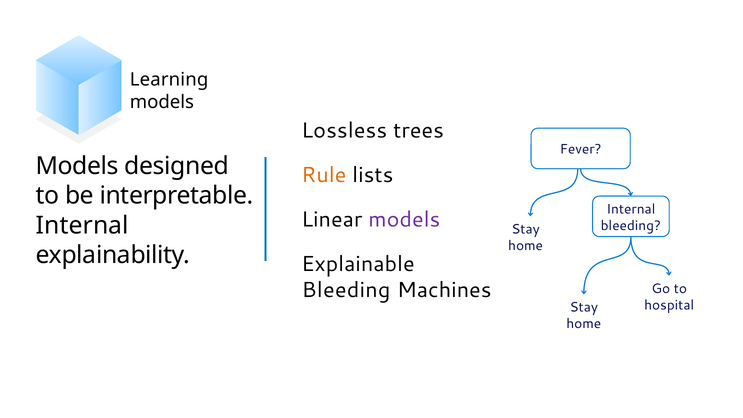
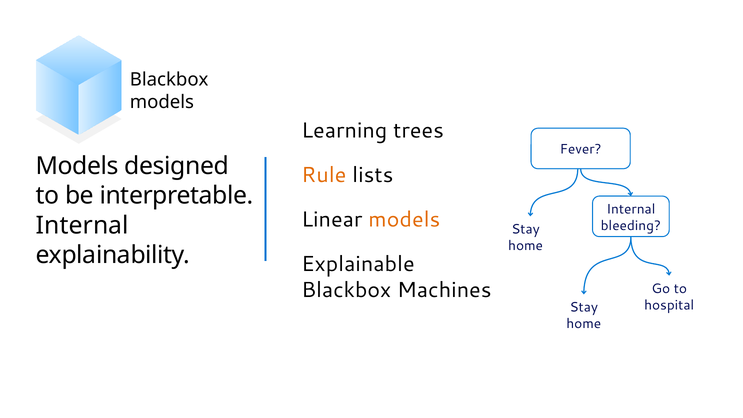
Learning at (169, 80): Learning -> Blackbox
Lossless: Lossless -> Learning
models at (404, 220) colour: purple -> orange
Bleeding at (346, 290): Bleeding -> Blackbox
